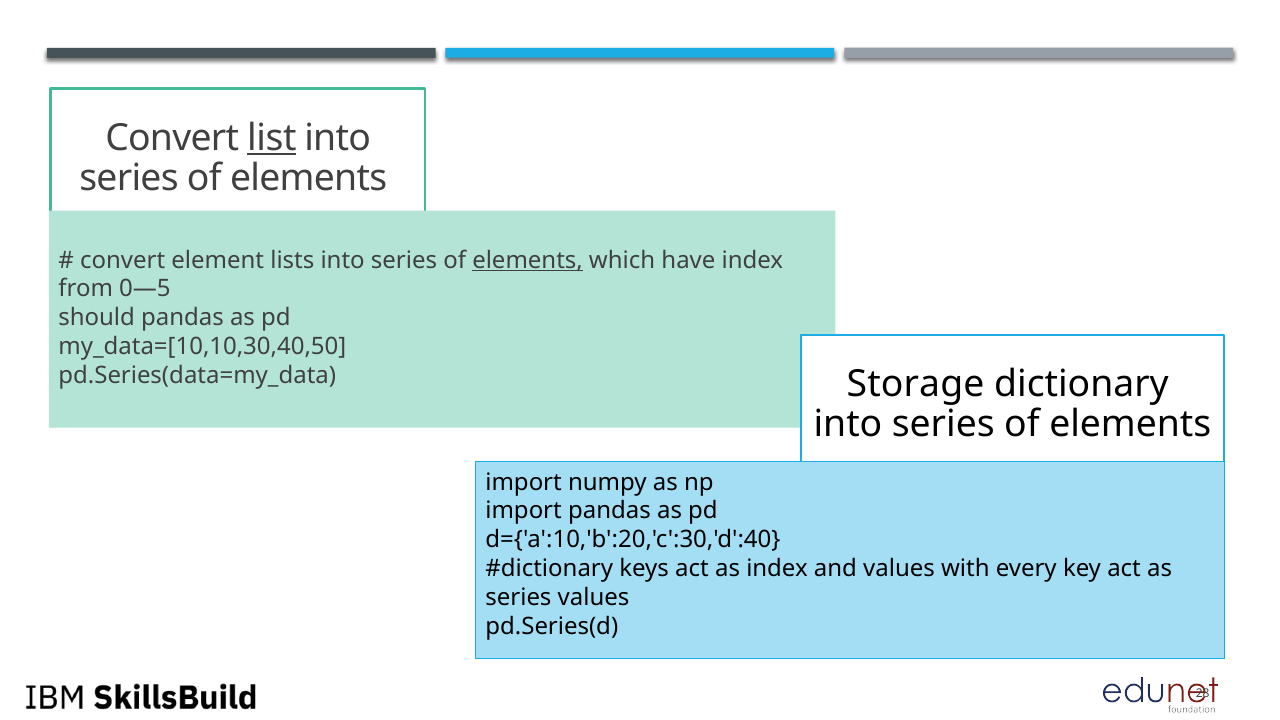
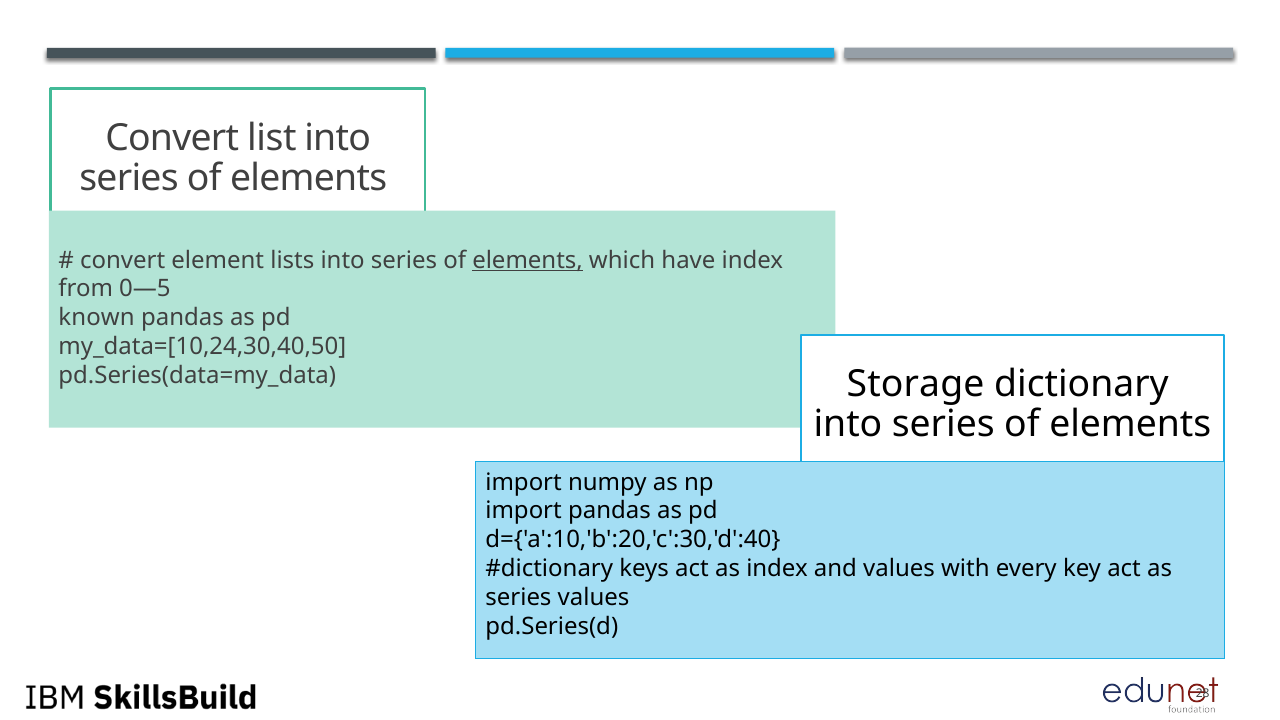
list underline: present -> none
should: should -> known
my_data=[10,10,30,40,50: my_data=[10,10,30,40,50 -> my_data=[10,24,30,40,50
